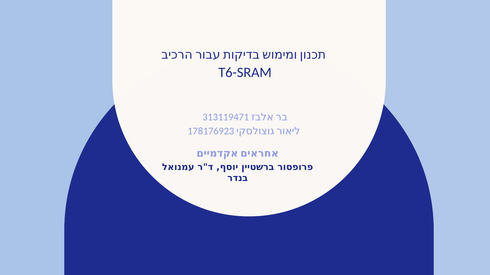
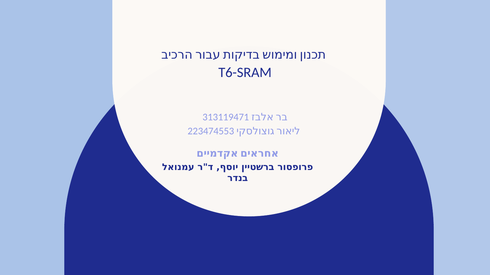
178176923: 178176923 -> 223474553
